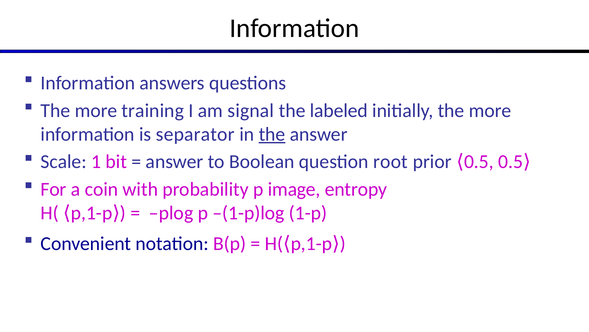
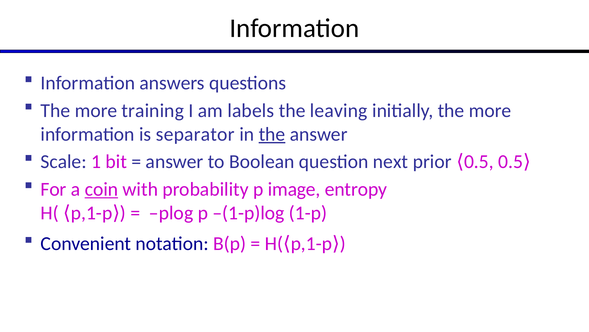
signal: signal -> labels
labeled: labeled -> leaving
root: root -> next
coin underline: none -> present
